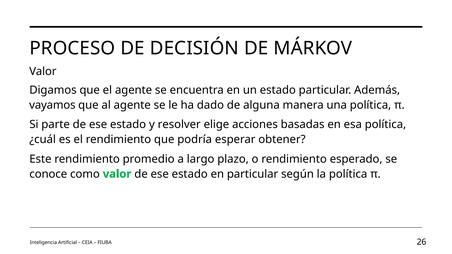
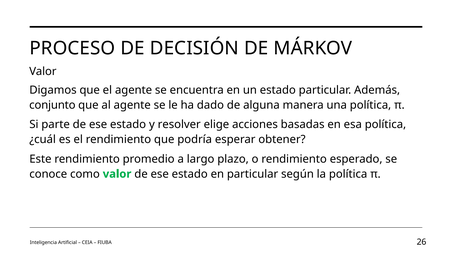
vayamos: vayamos -> conjunto
